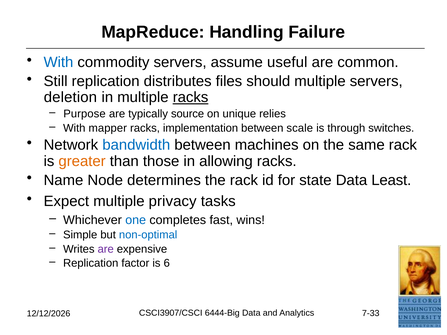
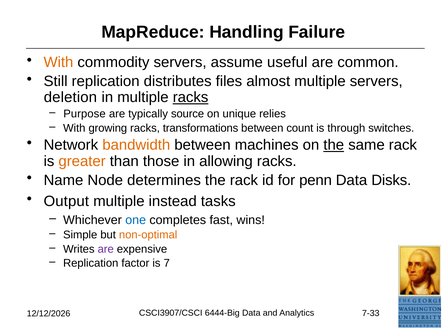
With at (58, 62) colour: blue -> orange
should: should -> almost
mapper: mapper -> growing
implementation: implementation -> transformations
scale: scale -> count
bandwidth colour: blue -> orange
the at (334, 145) underline: none -> present
state: state -> penn
Least: Least -> Disks
Expect: Expect -> Output
privacy: privacy -> instead
non-optimal colour: blue -> orange
6: 6 -> 7
